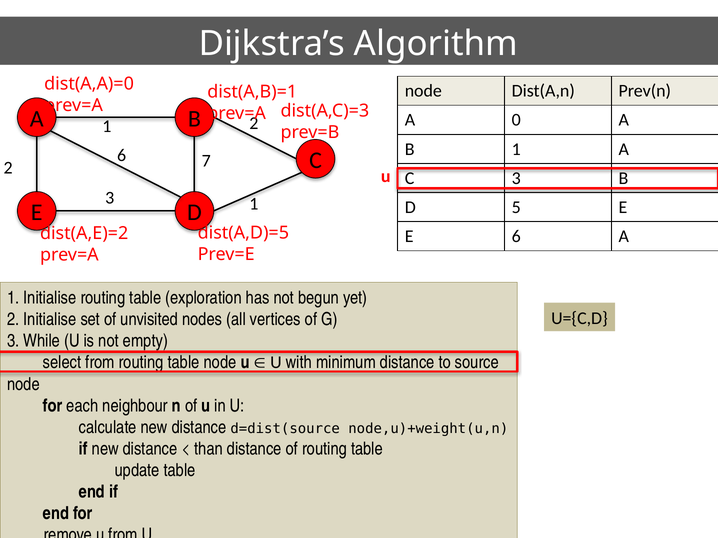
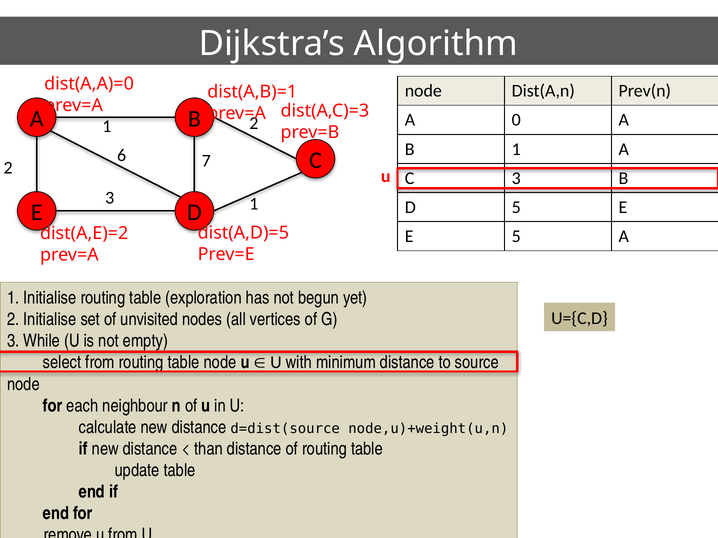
E 6: 6 -> 5
